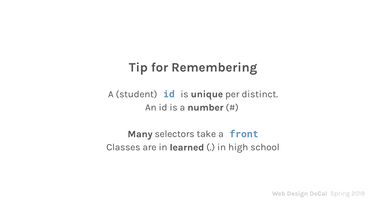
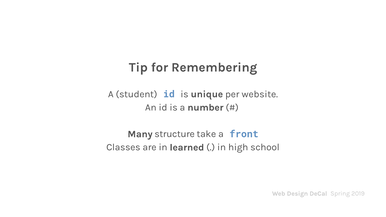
distinct: distinct -> website
selectors: selectors -> structure
